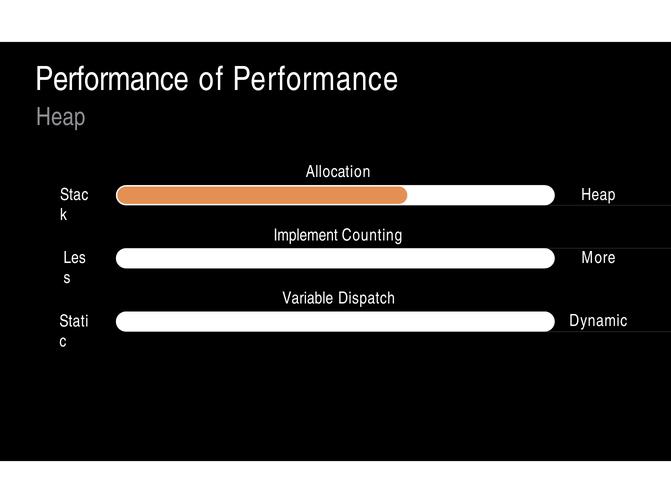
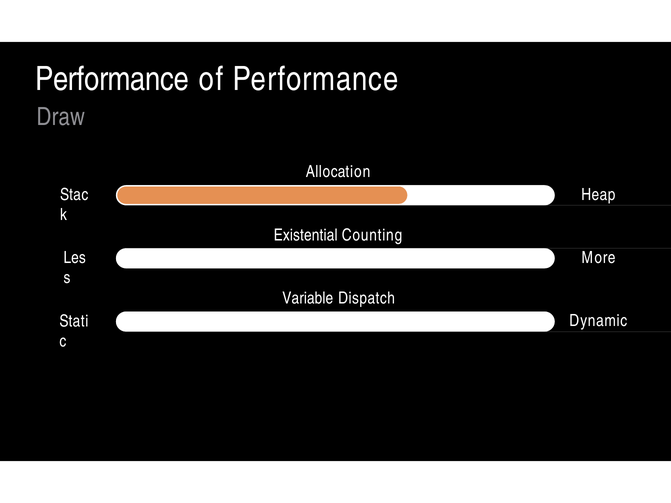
Heap at (61, 117): Heap -> Draw
Implement: Implement -> Existential
